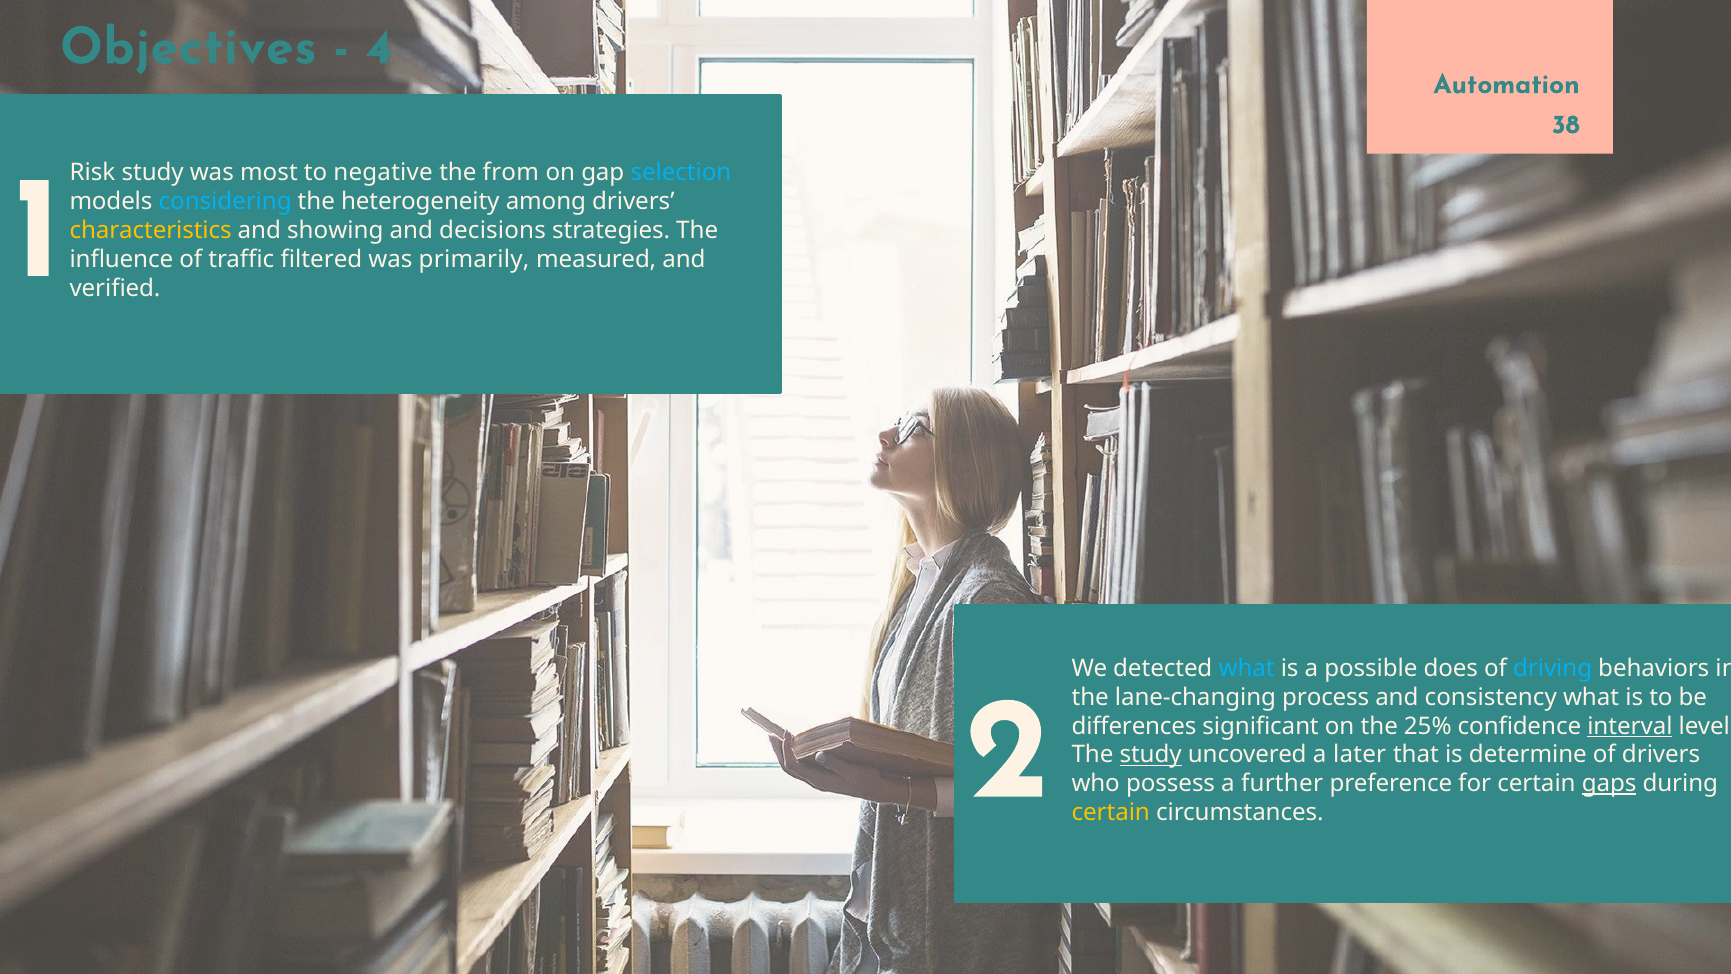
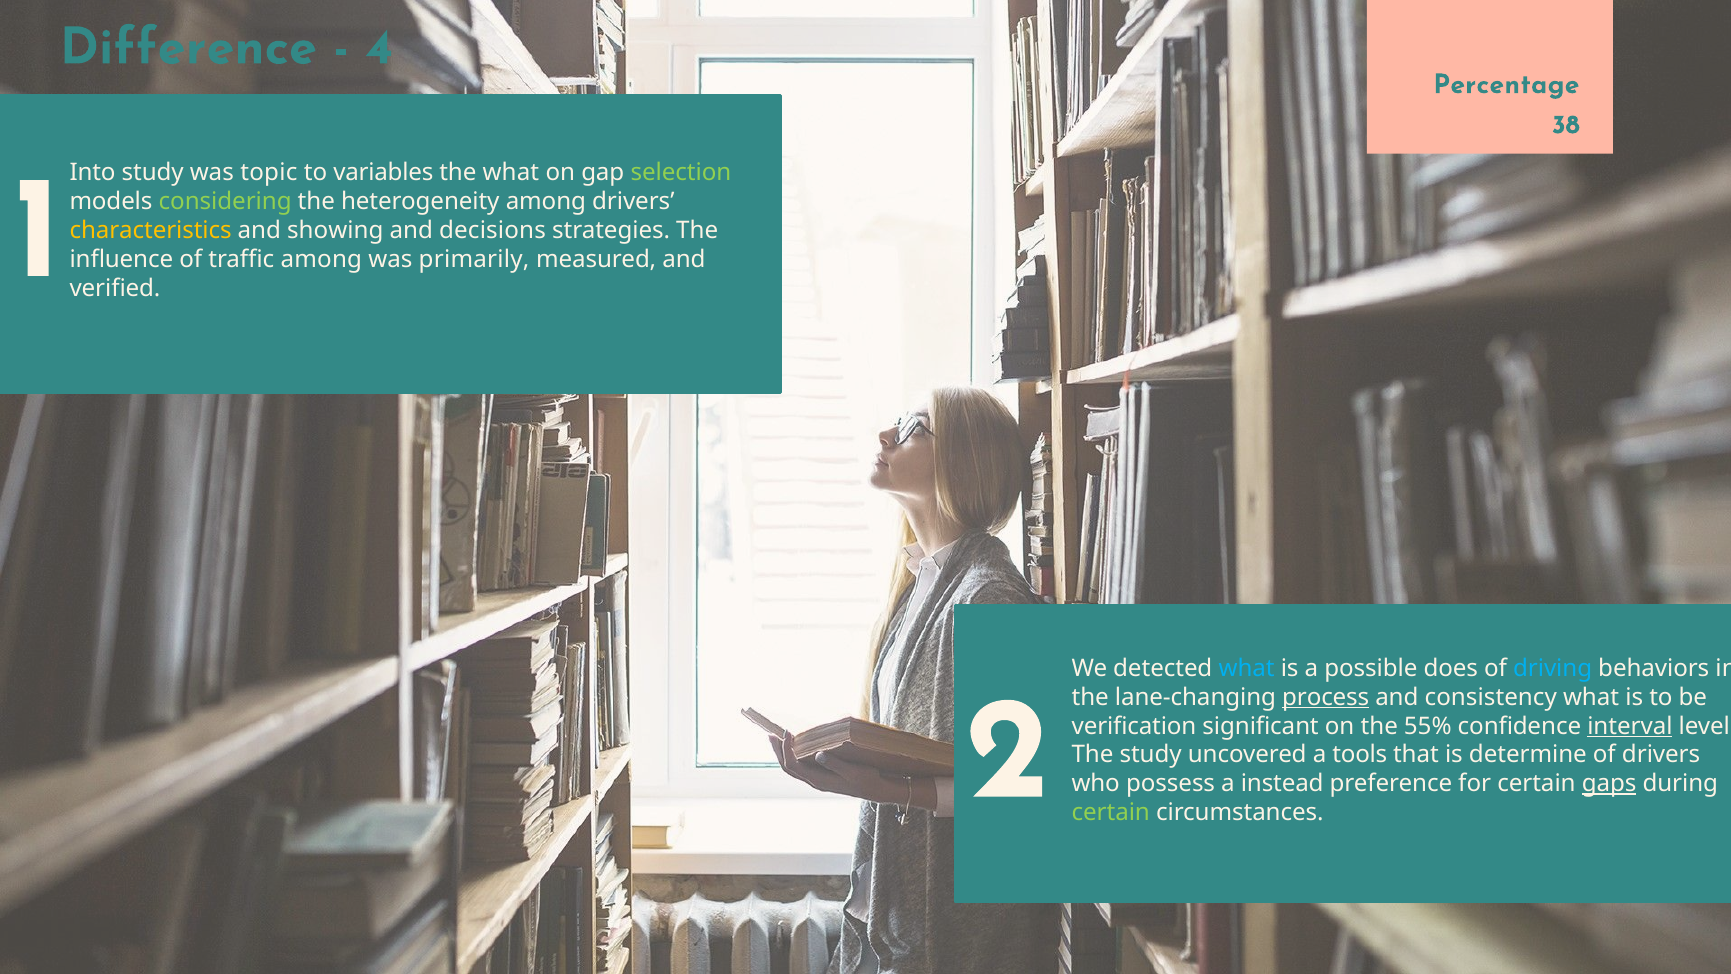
Objectives: Objectives -> Difference
Automation: Automation -> Percentage
Risk: Risk -> Into
most: most -> topic
negative: negative -> variables
the from: from -> what
selection colour: light blue -> light green
considering colour: light blue -> light green
traffic filtered: filtered -> among
process underline: none -> present
differences: differences -> verification
25%: 25% -> 55%
study at (1151, 755) underline: present -> none
later: later -> tools
further: further -> instead
certain at (1111, 812) colour: yellow -> light green
